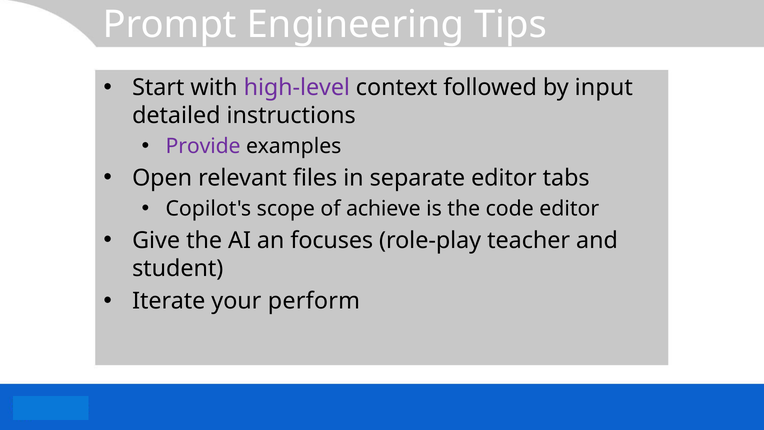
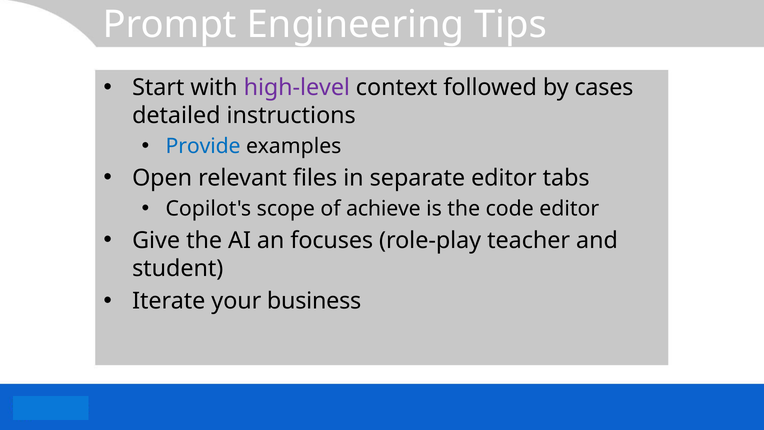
input: input -> cases
Provide colour: purple -> blue
perform: perform -> business
